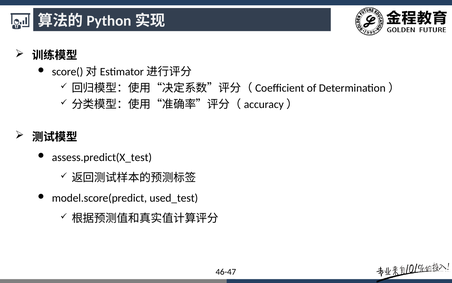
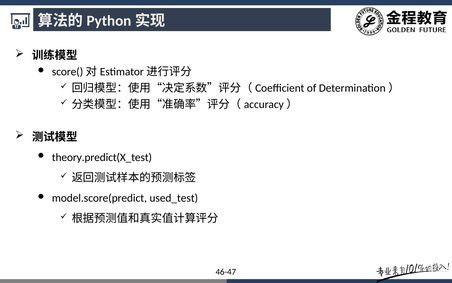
assess.predict(X_test: assess.predict(X_test -> theory.predict(X_test
